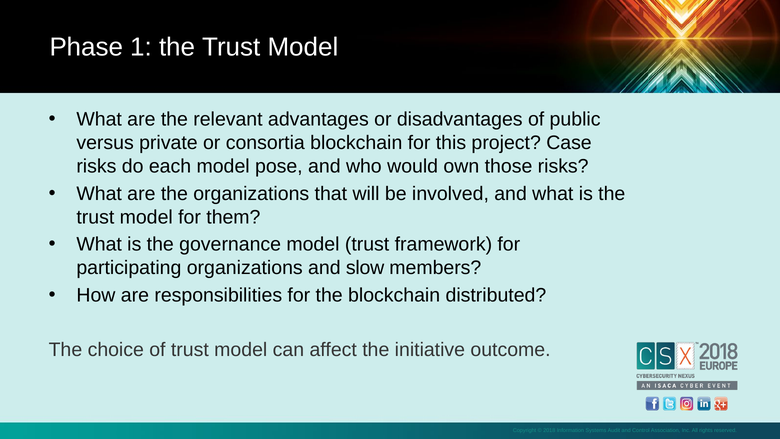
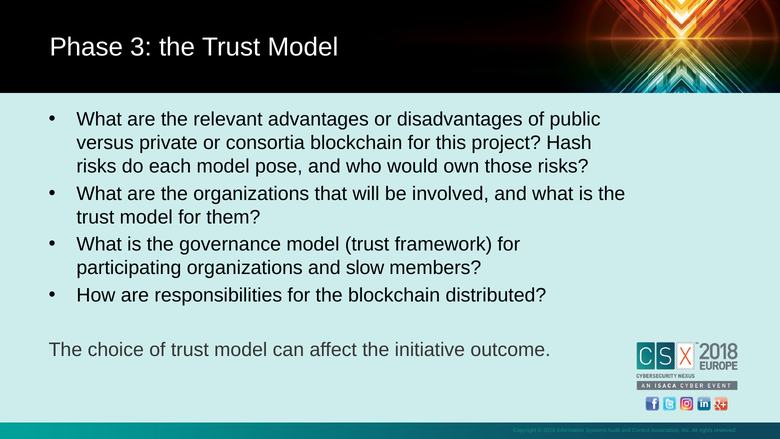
1: 1 -> 3
Case: Case -> Hash
